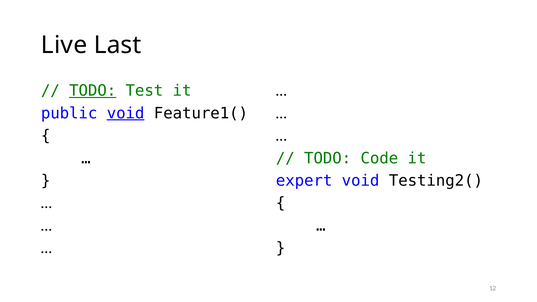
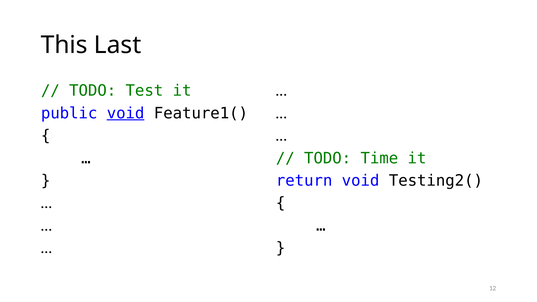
Live: Live -> This
TODO at (93, 91) underline: present -> none
Code: Code -> Time
expert: expert -> return
